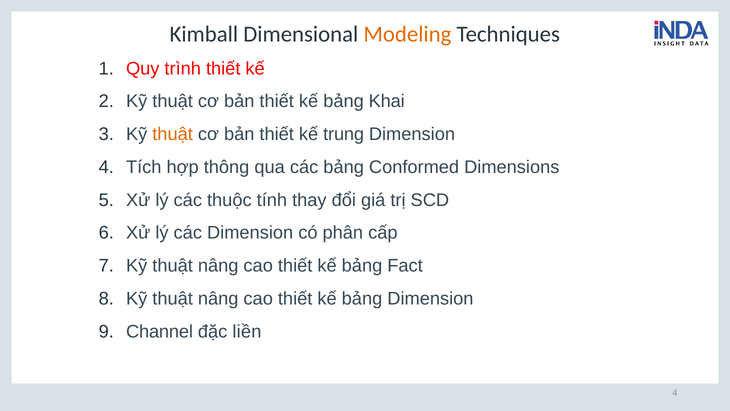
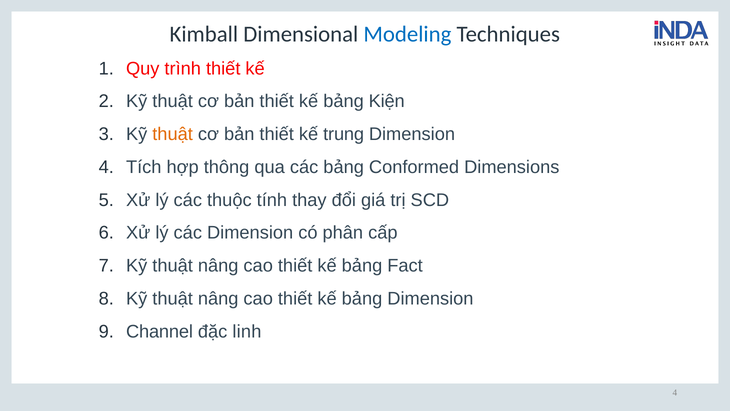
Modeling colour: orange -> blue
Khai: Khai -> Kiện
liền: liền -> linh
